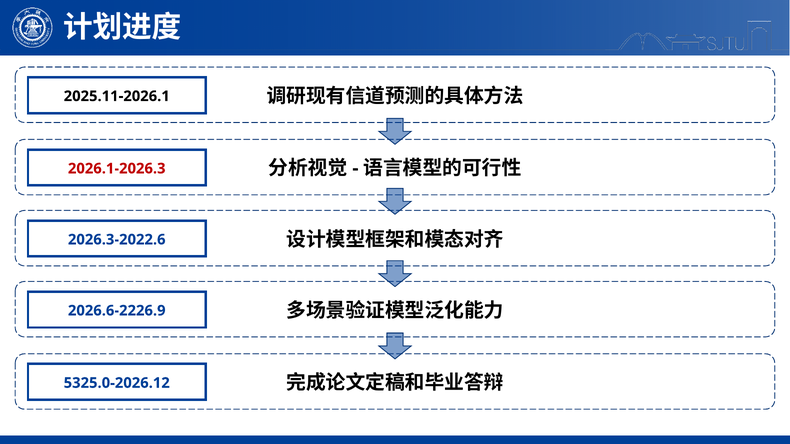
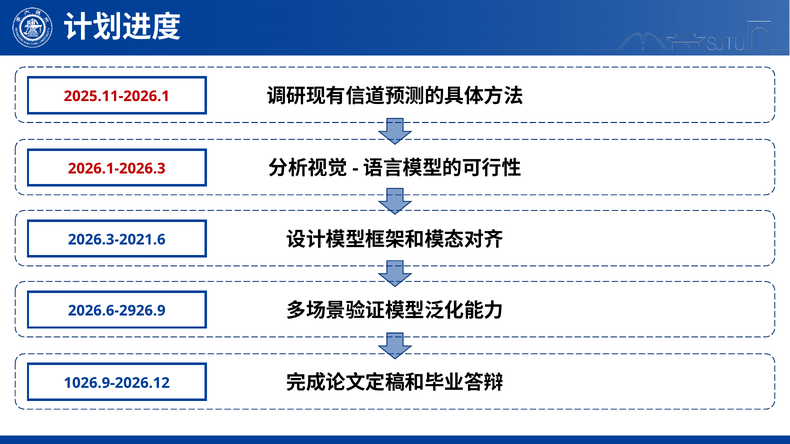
2025.11-2026.1 colour: black -> red
2026.3-2022.6: 2026.3-2022.6 -> 2026.3-2021.6
2026.6-2226.9: 2026.6-2226.9 -> 2026.6-2926.9
5325.0-2026.12: 5325.0-2026.12 -> 1026.9-2026.12
